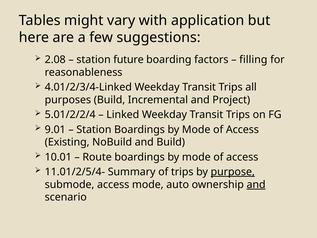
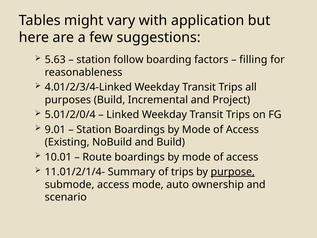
2.08: 2.08 -> 5.63
future: future -> follow
5.01/2/2/4: 5.01/2/2/4 -> 5.01/2/0/4
11.01/2/5/4-: 11.01/2/5/4- -> 11.01/2/1/4-
and at (256, 184) underline: present -> none
